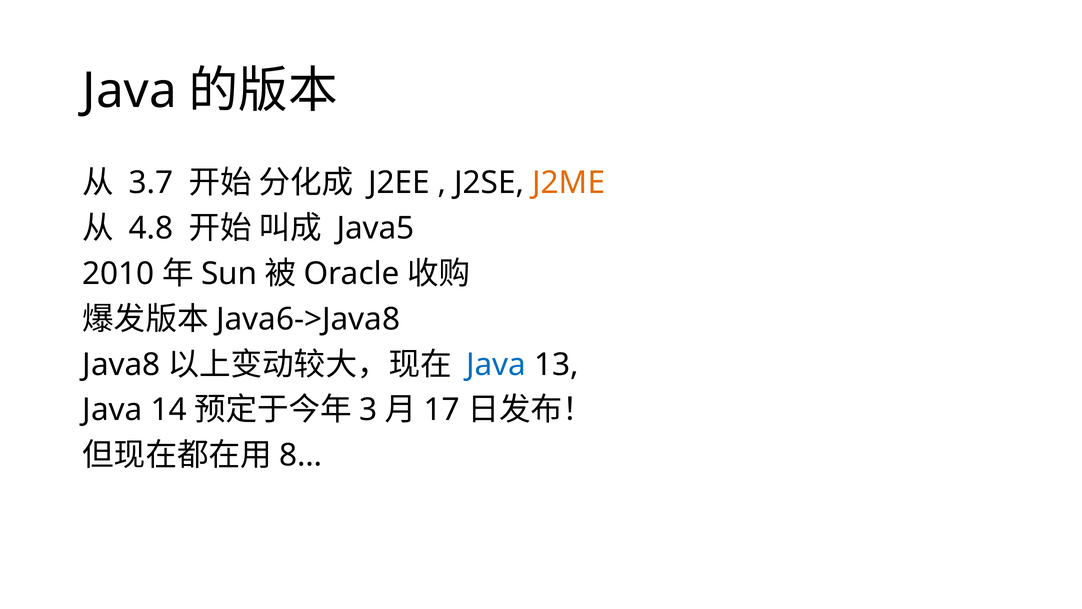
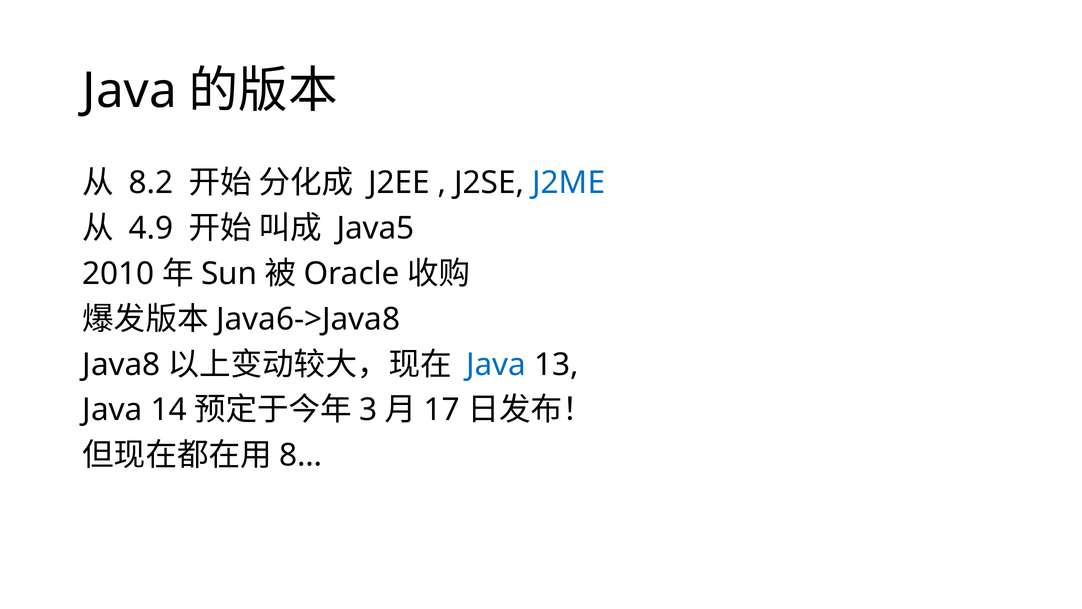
3.7: 3.7 -> 8.2
J2ME colour: orange -> blue
4.8: 4.8 -> 4.9
